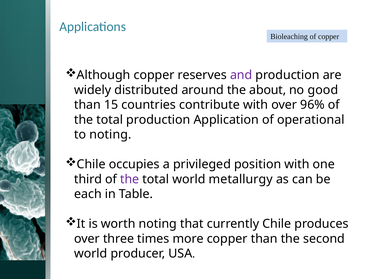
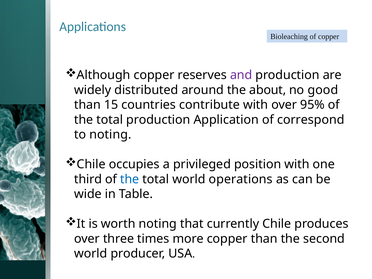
96%: 96% -> 95%
operational: operational -> correspond
the at (130, 179) colour: purple -> blue
metallurgy: metallurgy -> operations
each: each -> wide
